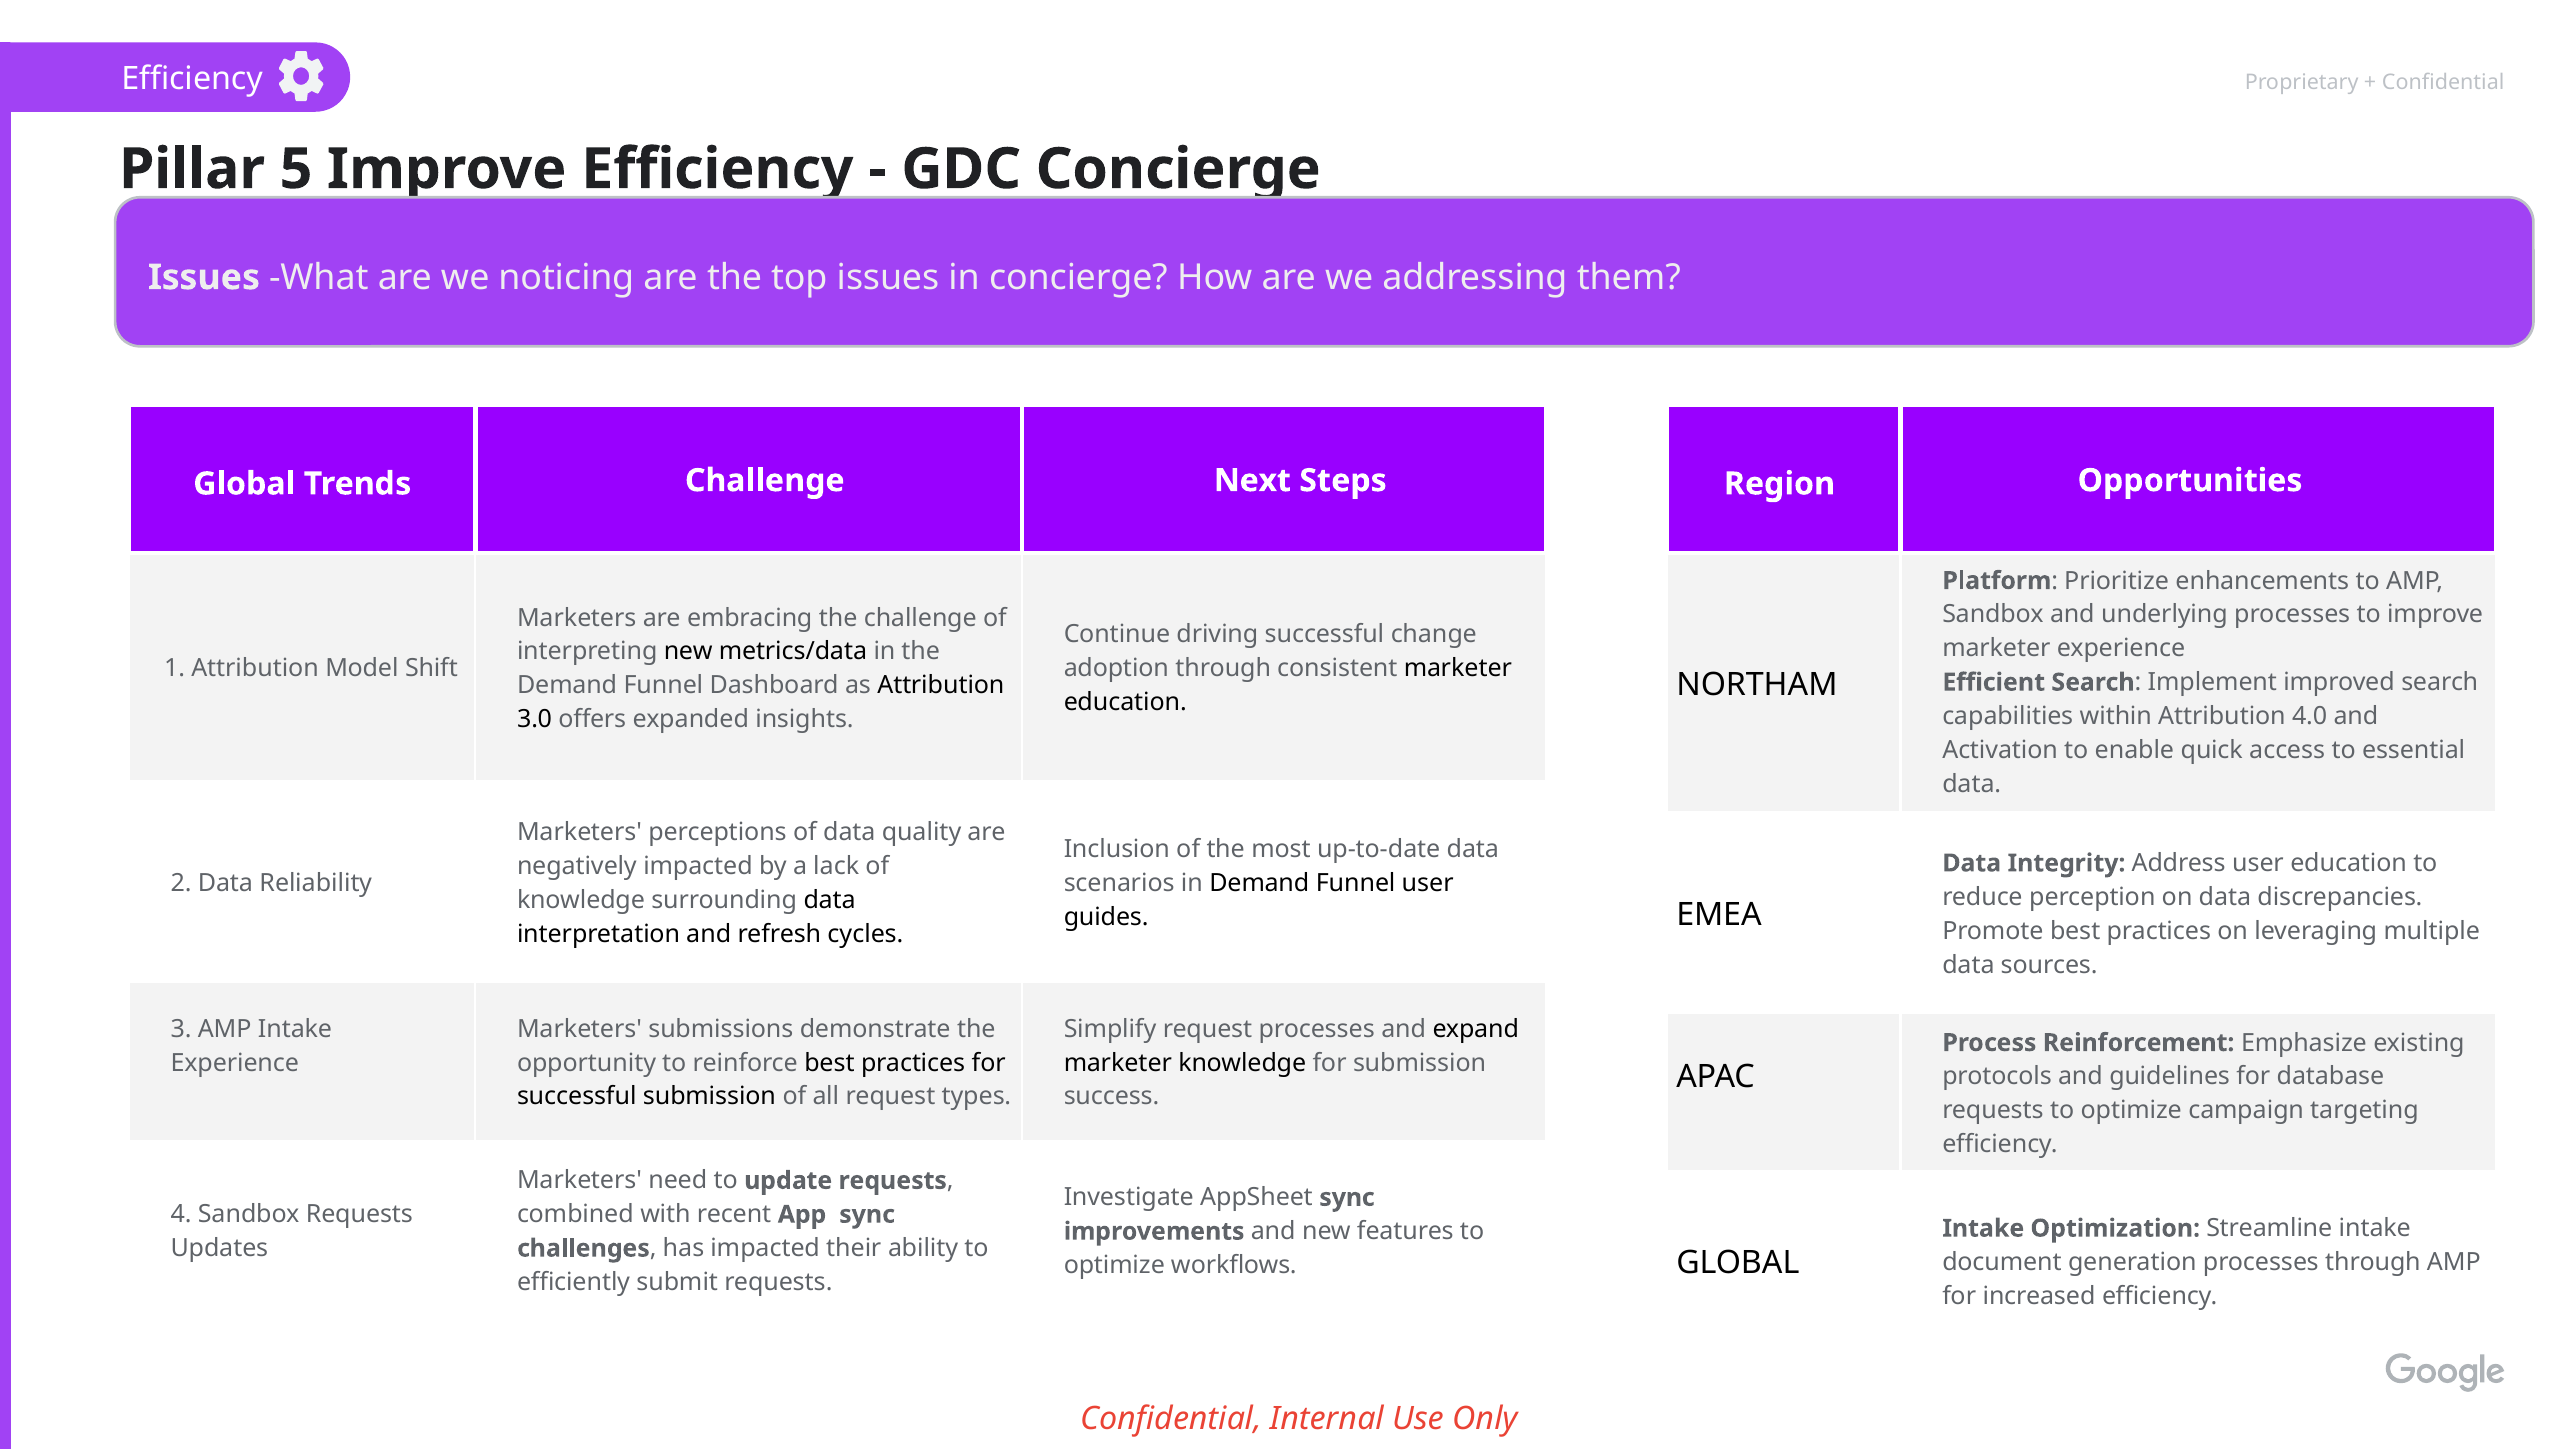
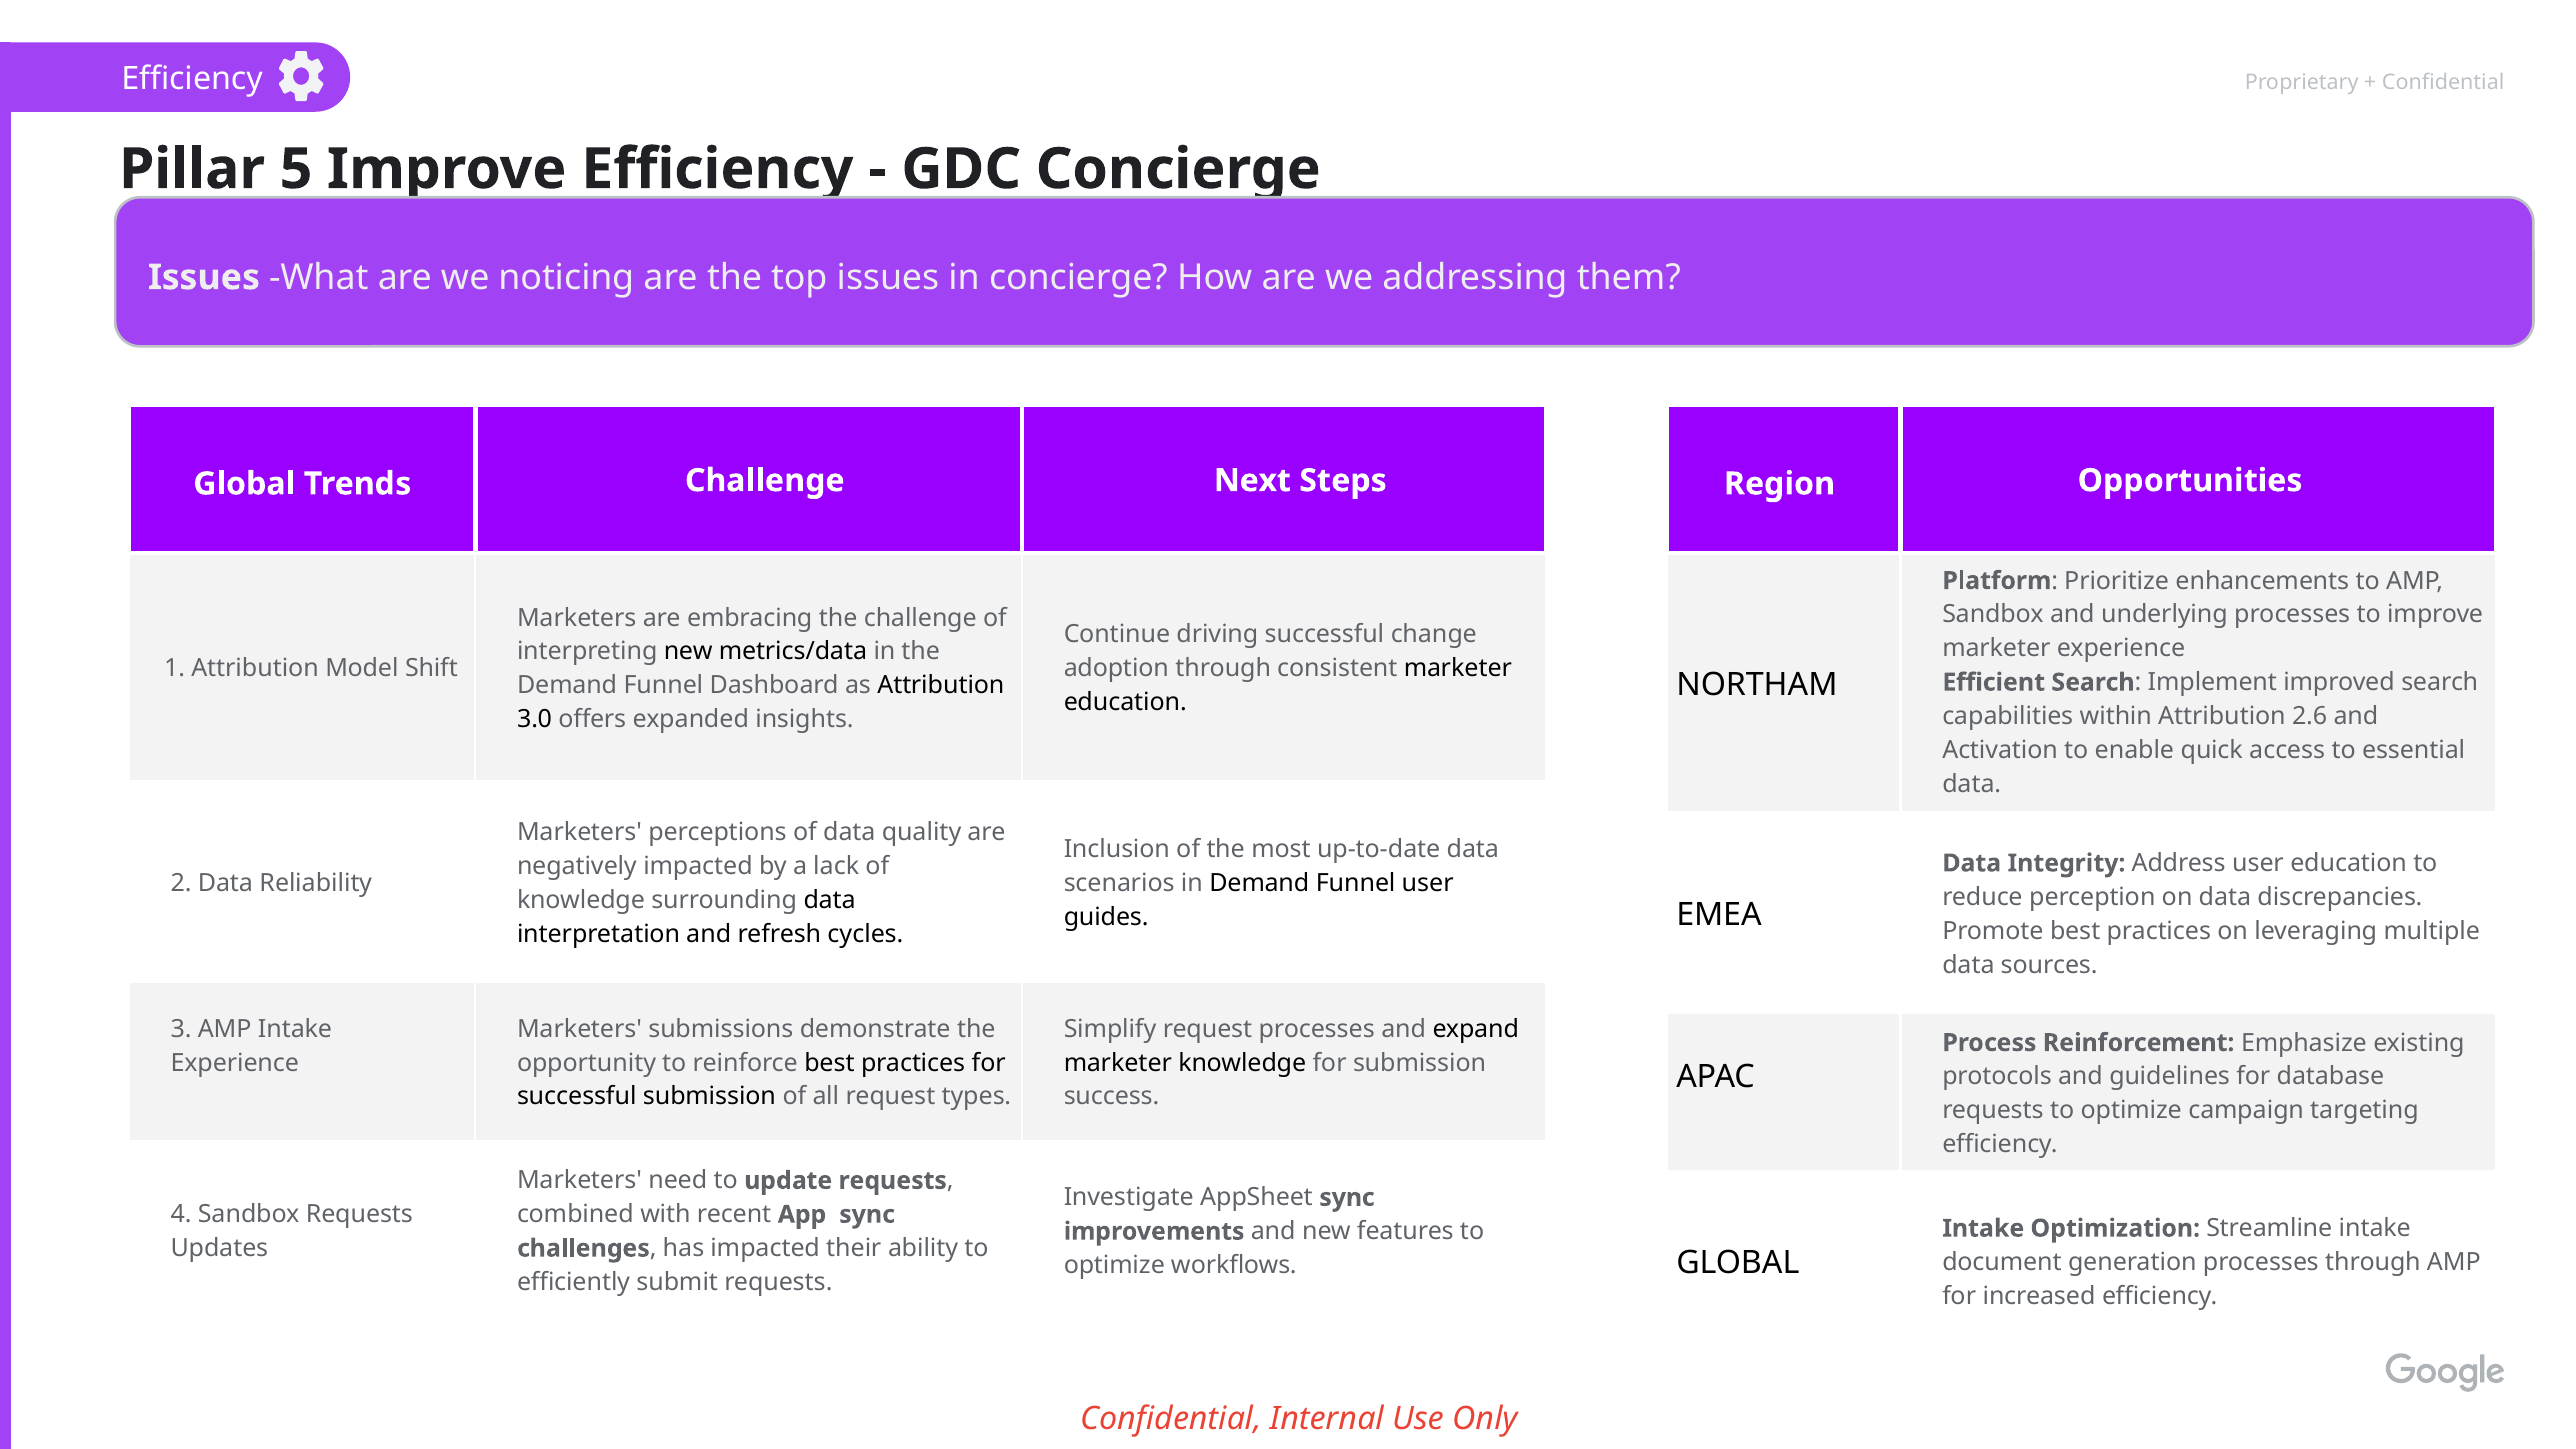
4.0: 4.0 -> 2.6
